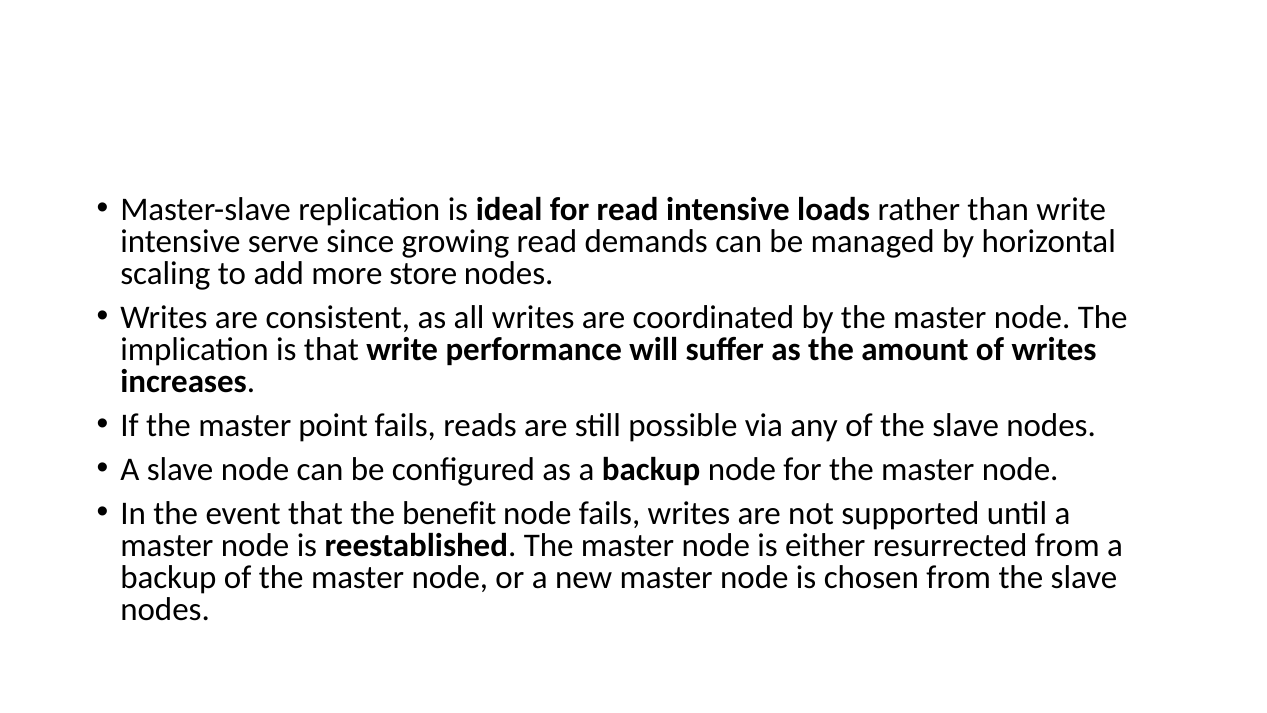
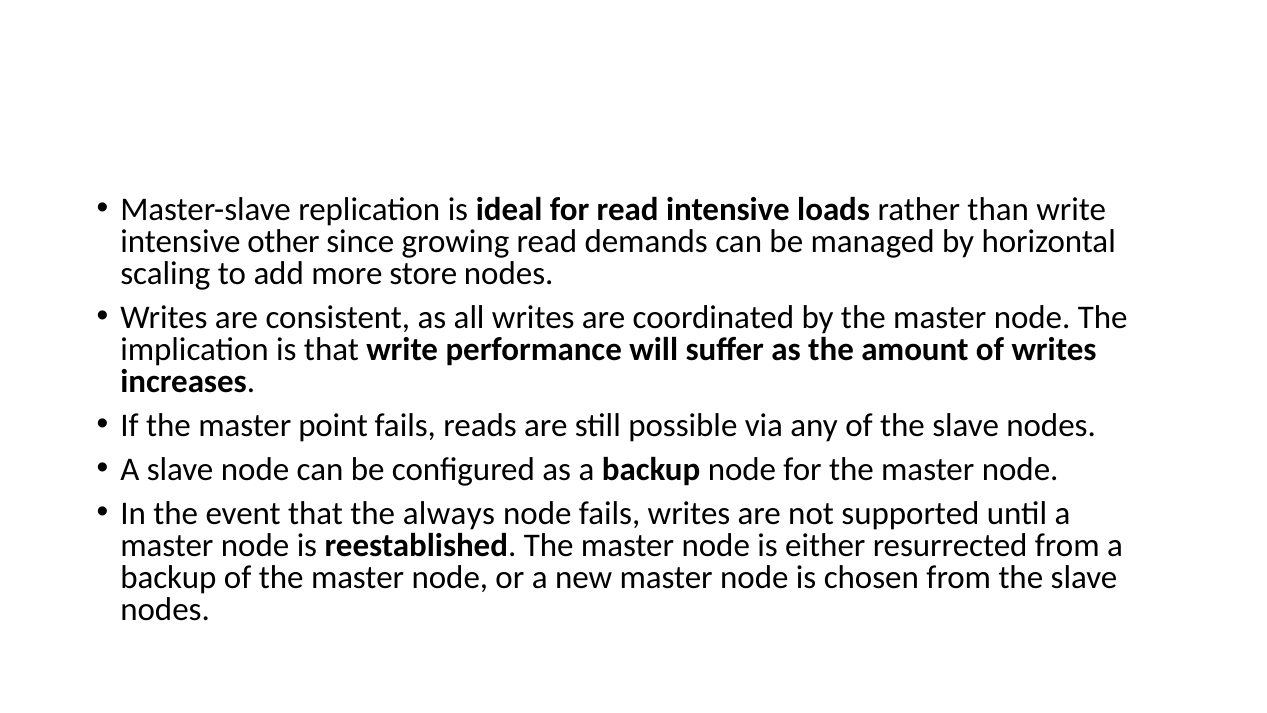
serve: serve -> other
benefit: benefit -> always
